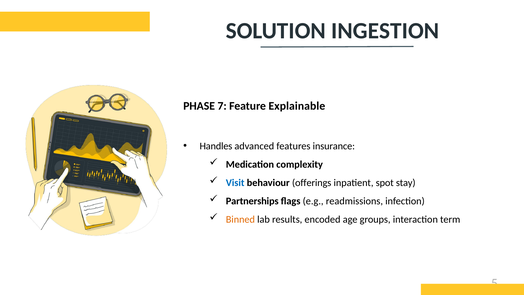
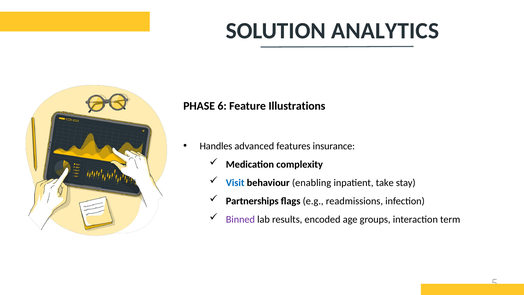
INGESTION: INGESTION -> ANALYTICS
7: 7 -> 6
Explainable: Explainable -> Illustrations
offerings: offerings -> enabling
spot: spot -> take
Binned colour: orange -> purple
